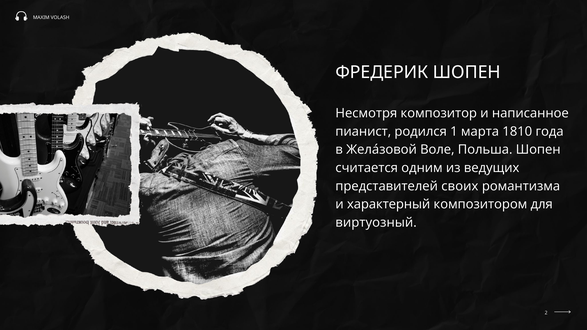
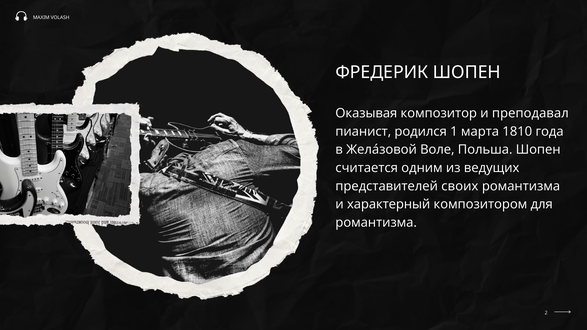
Несмотря: Несмотря -> Оказывая
написанное: написанное -> преподавал
виртуозный at (376, 223): виртуозный -> романтизма
